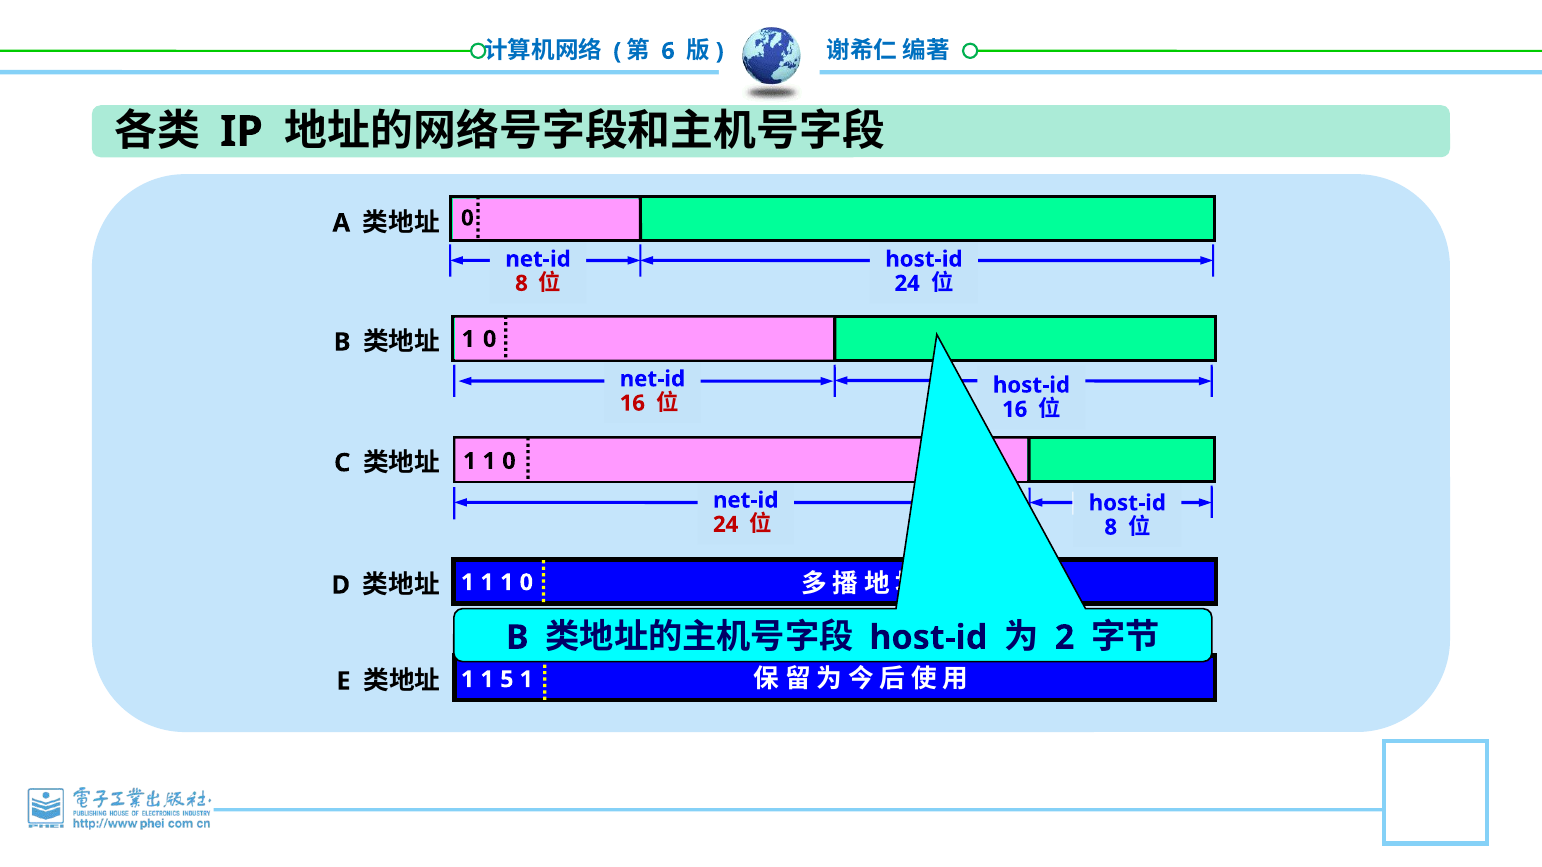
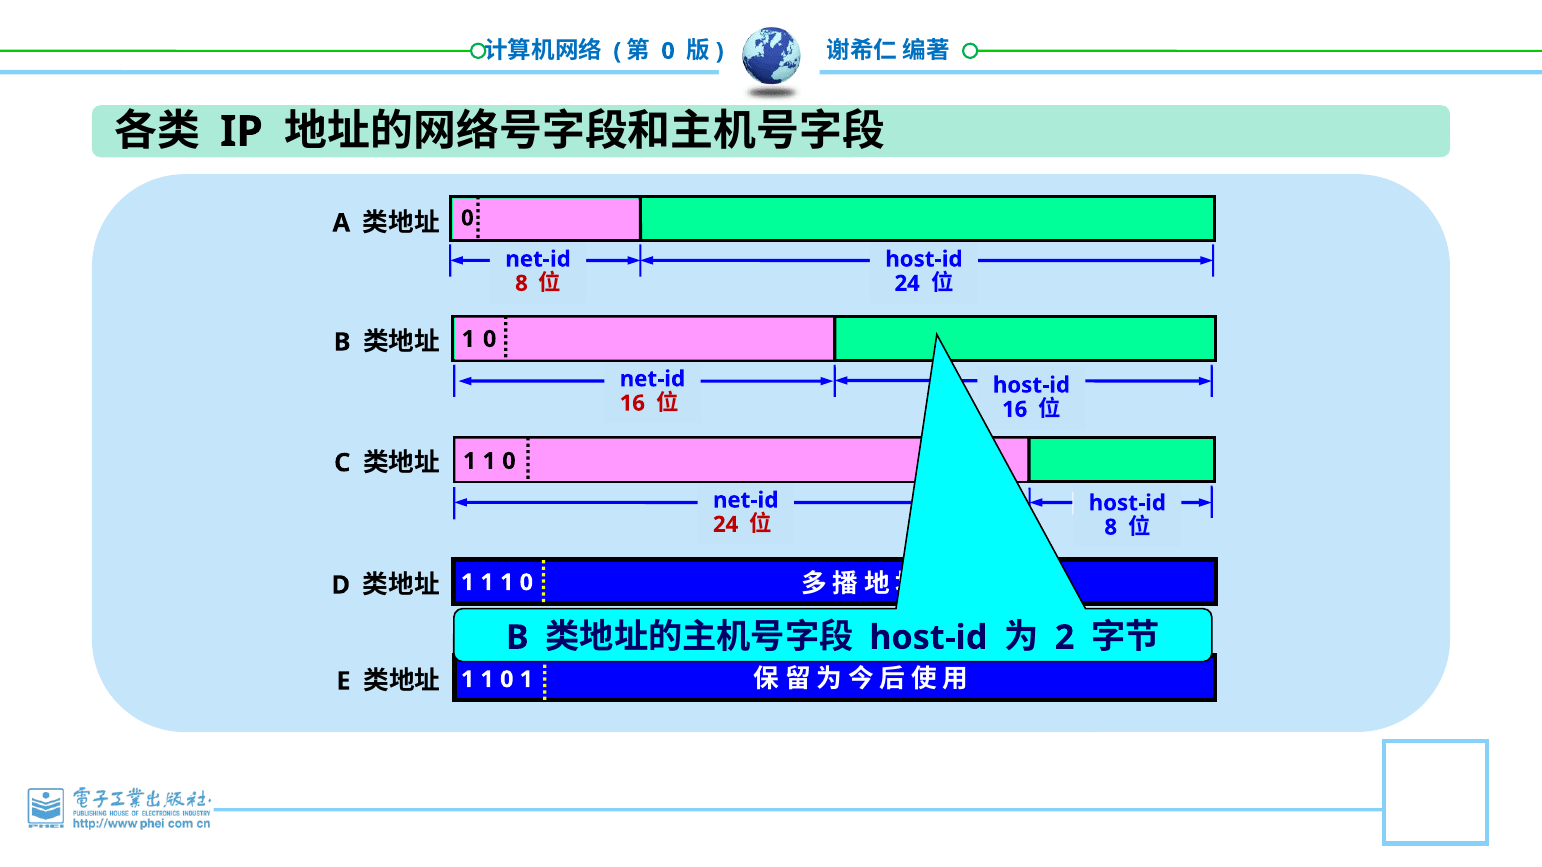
6 at (668, 51): 6 -> 0
5 at (507, 680): 5 -> 0
